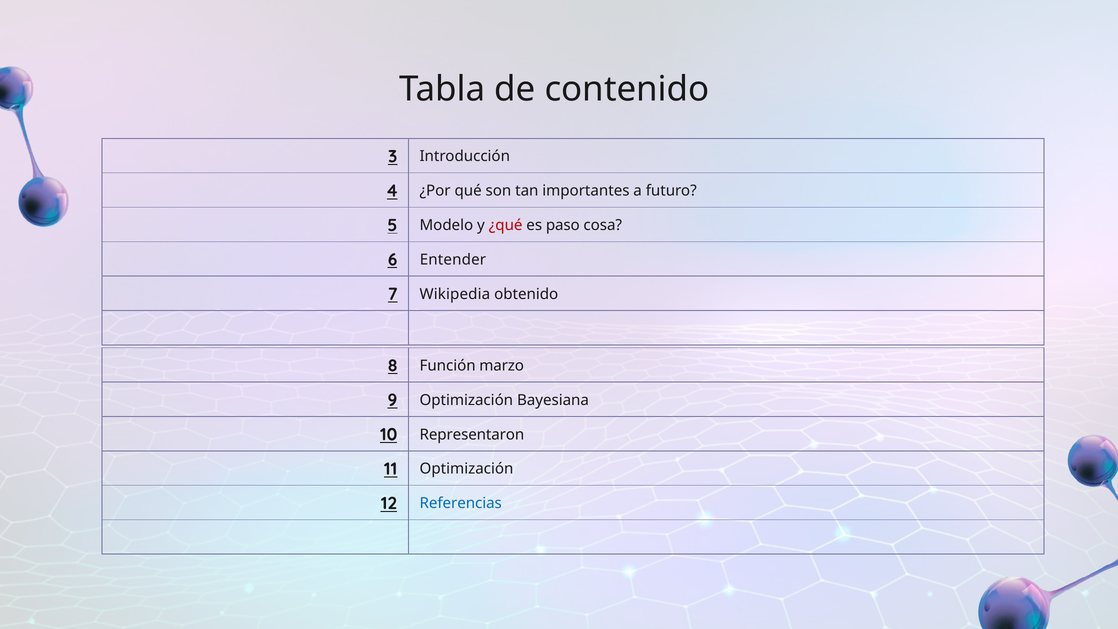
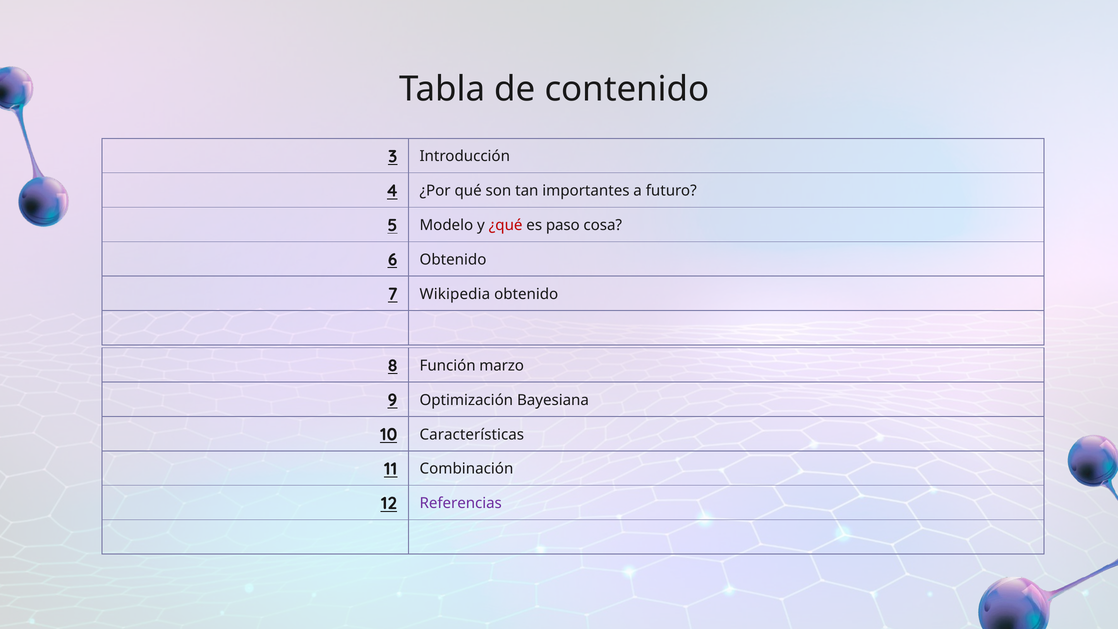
6 Entender: Entender -> Obtenido
Representaron: Representaron -> Características
11 Optimización: Optimización -> Combinación
Referencias colour: blue -> purple
